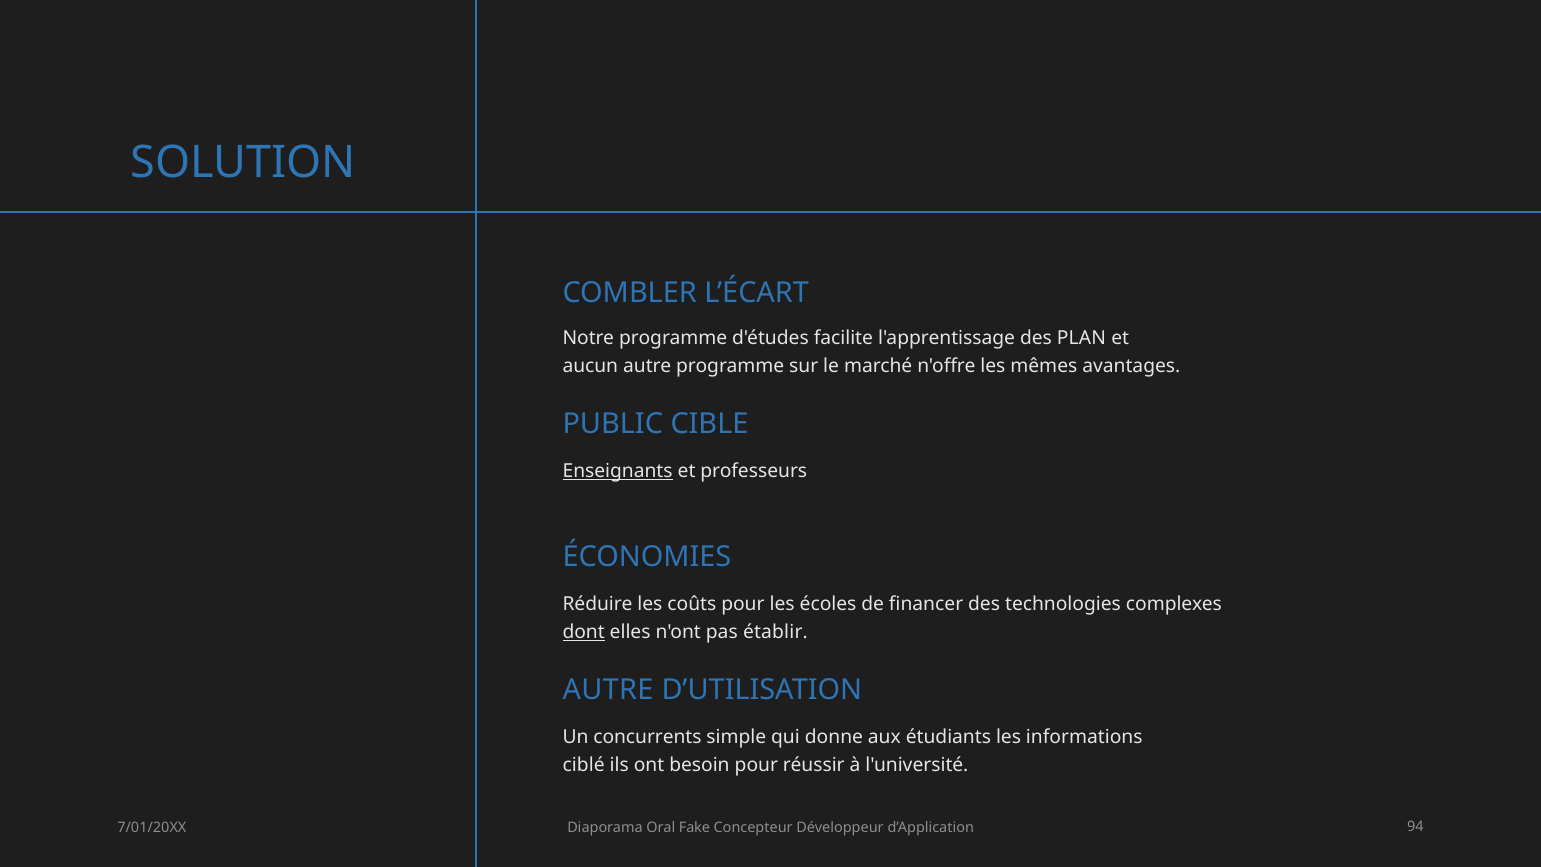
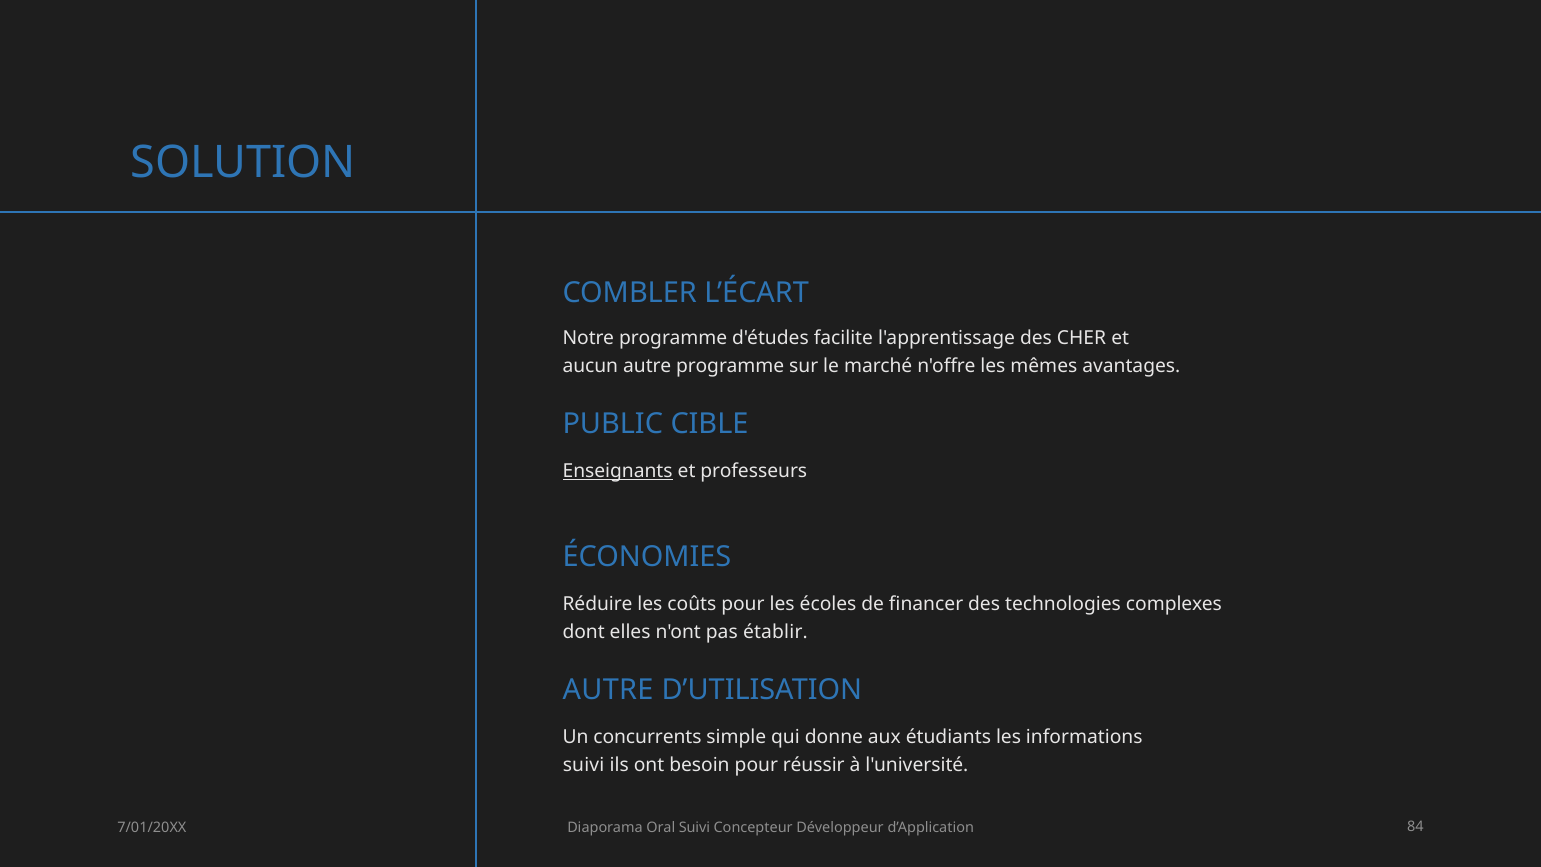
PLAN: PLAN -> CHER
dont underline: present -> none
ciblé at (584, 765): ciblé -> suivi
Oral Fake: Fake -> Suivi
94: 94 -> 84
